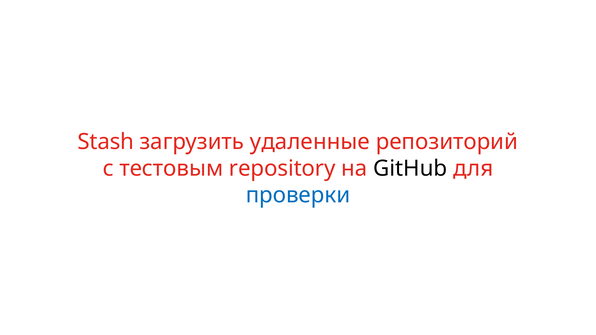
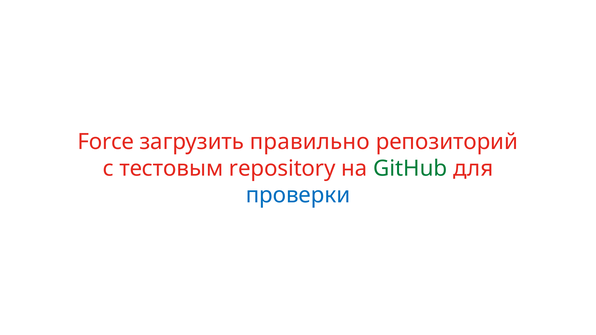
Stash: Stash -> Force
удаленные: удаленные -> правильно
GitHub colour: black -> green
